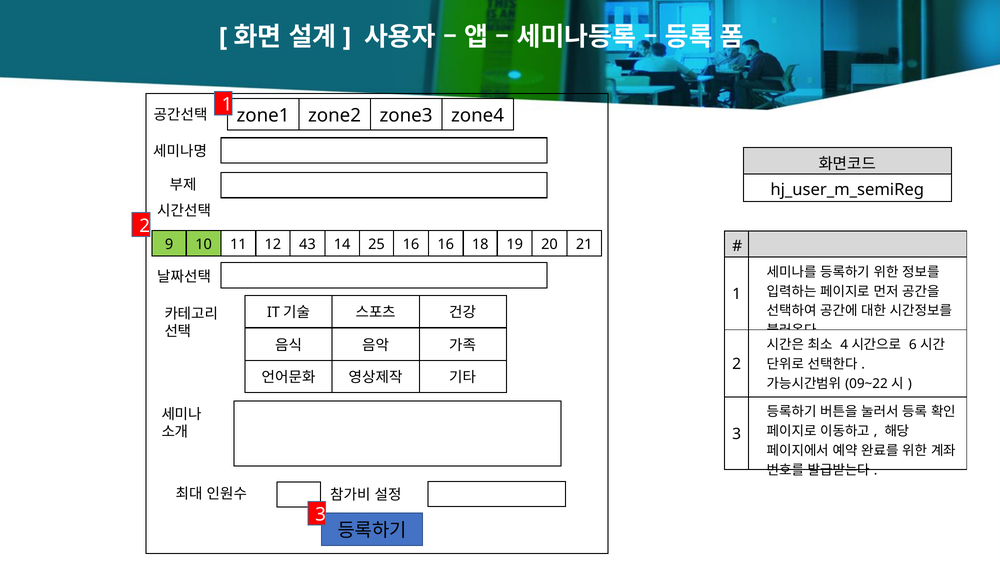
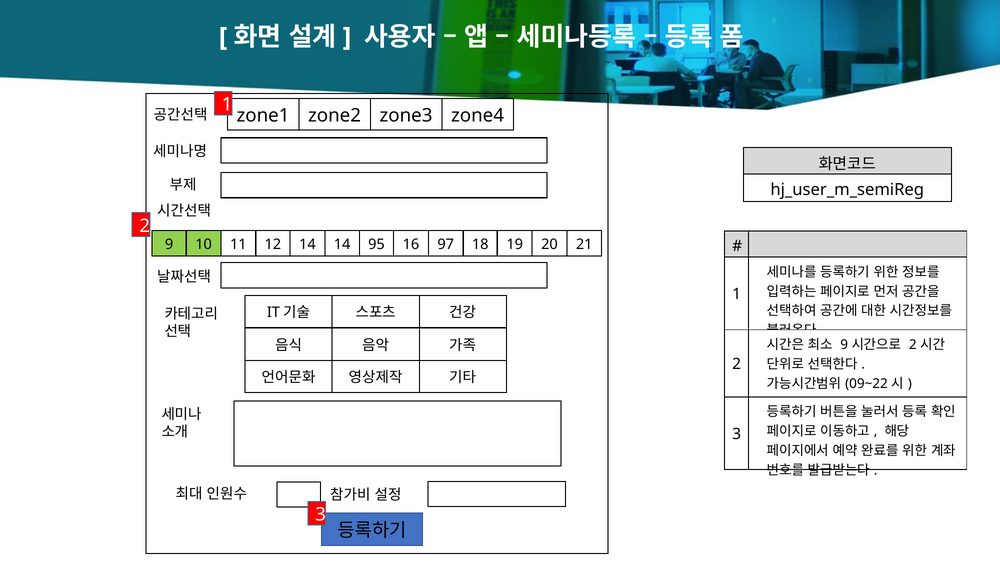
12 43: 43 -> 14
25: 25 -> 95
16 16: 16 -> 97
4 at (844, 345): 4 -> 9
6 at (913, 345): 6 -> 2
